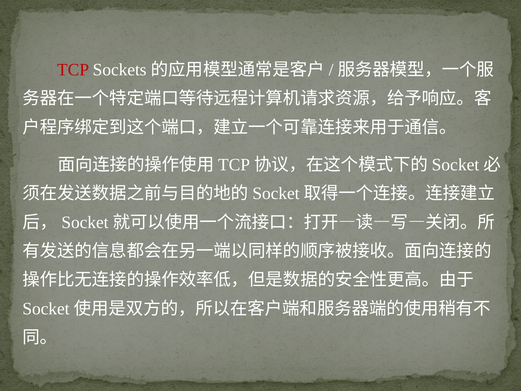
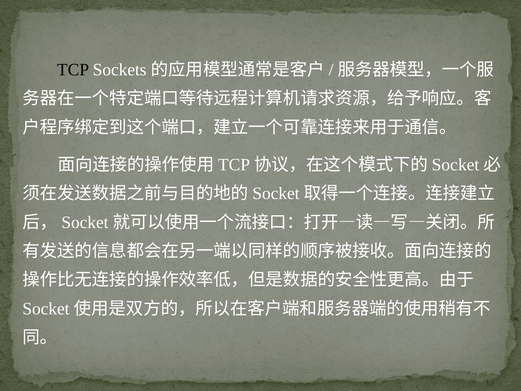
TCP colour: red -> black
